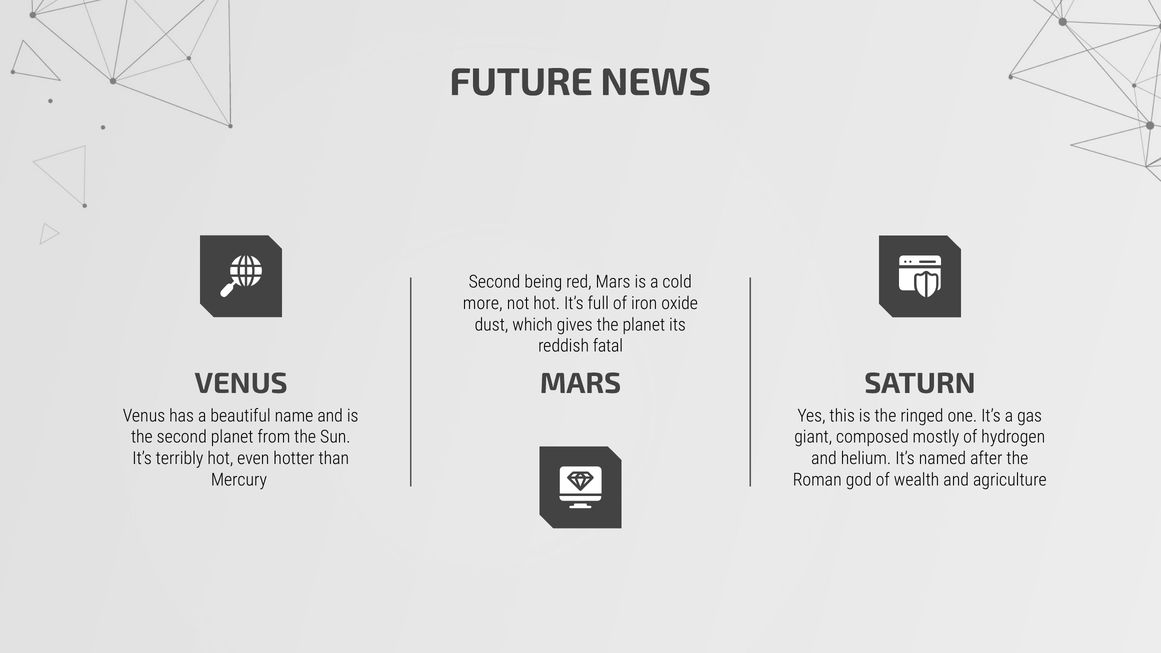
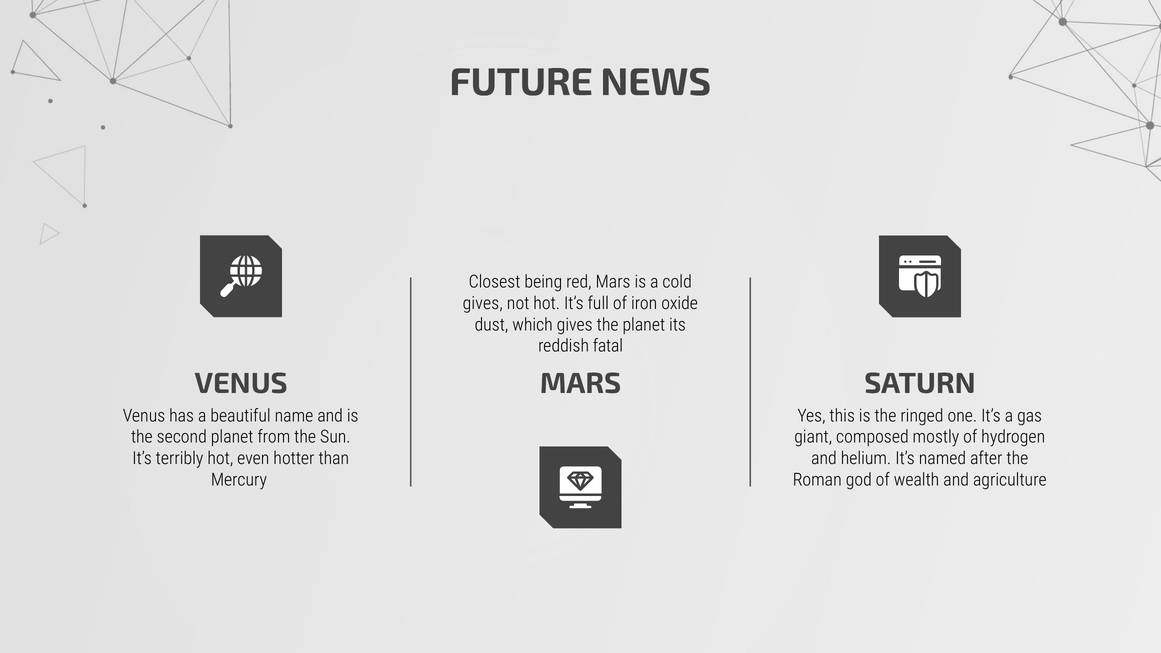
Second at (494, 282): Second -> Closest
more at (483, 303): more -> gives
